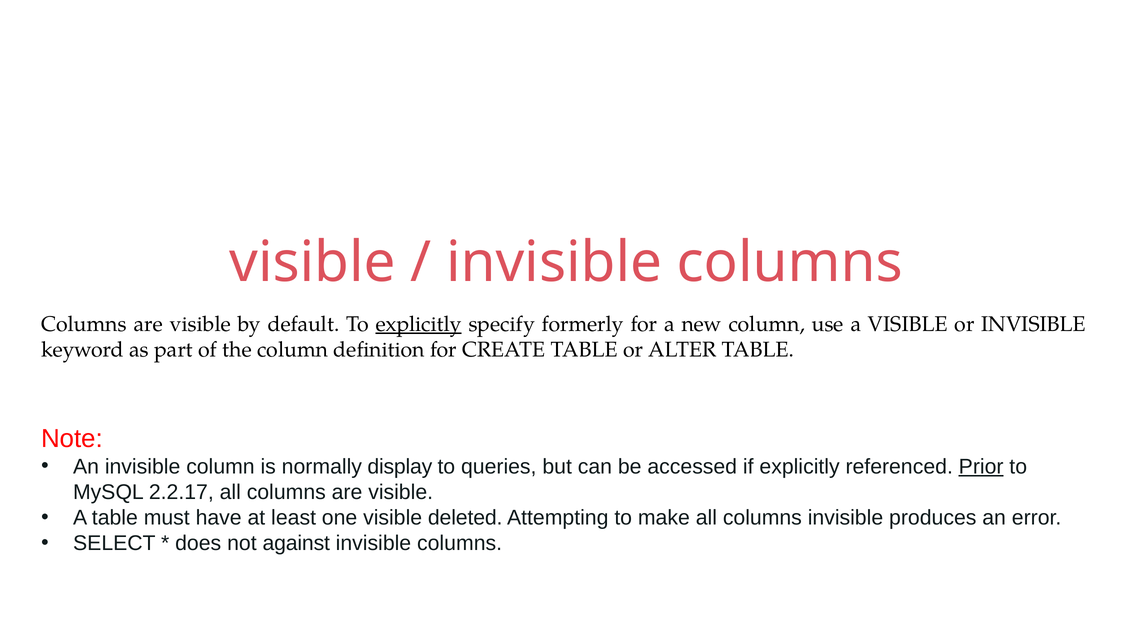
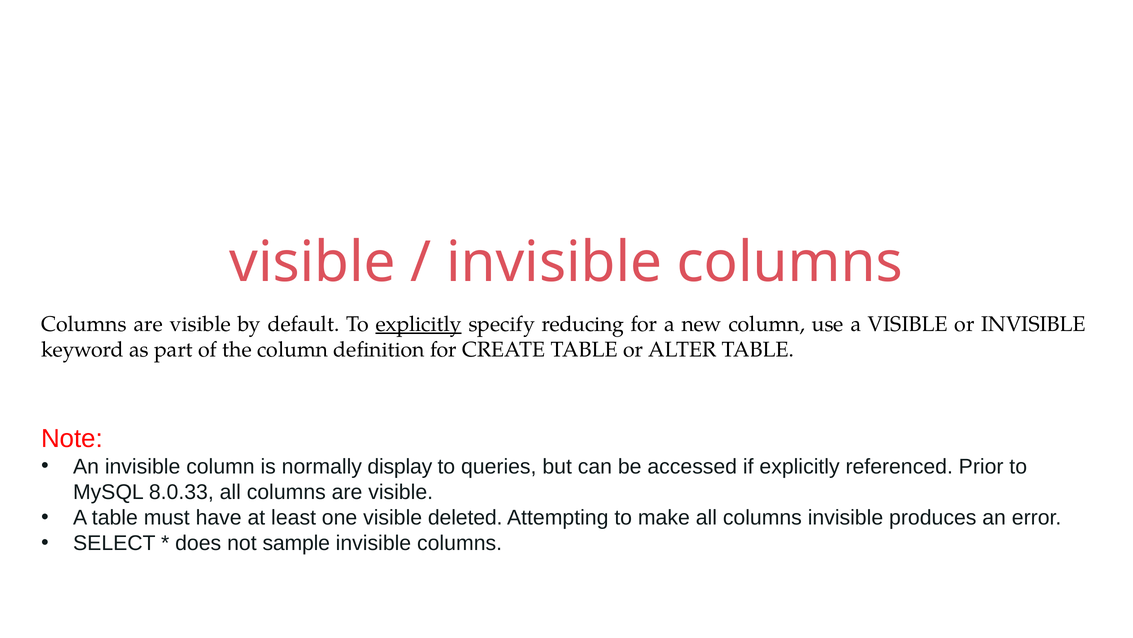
formerly: formerly -> reducing
Prior underline: present -> none
2.2.17: 2.2.17 -> 8.0.33
against: against -> sample
